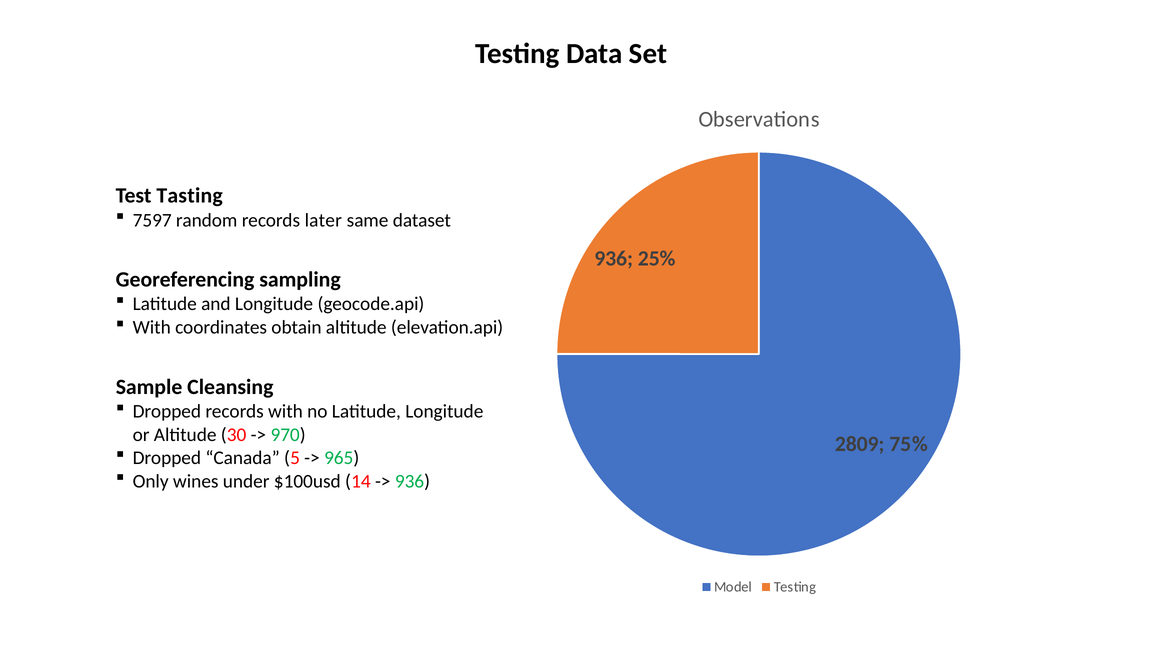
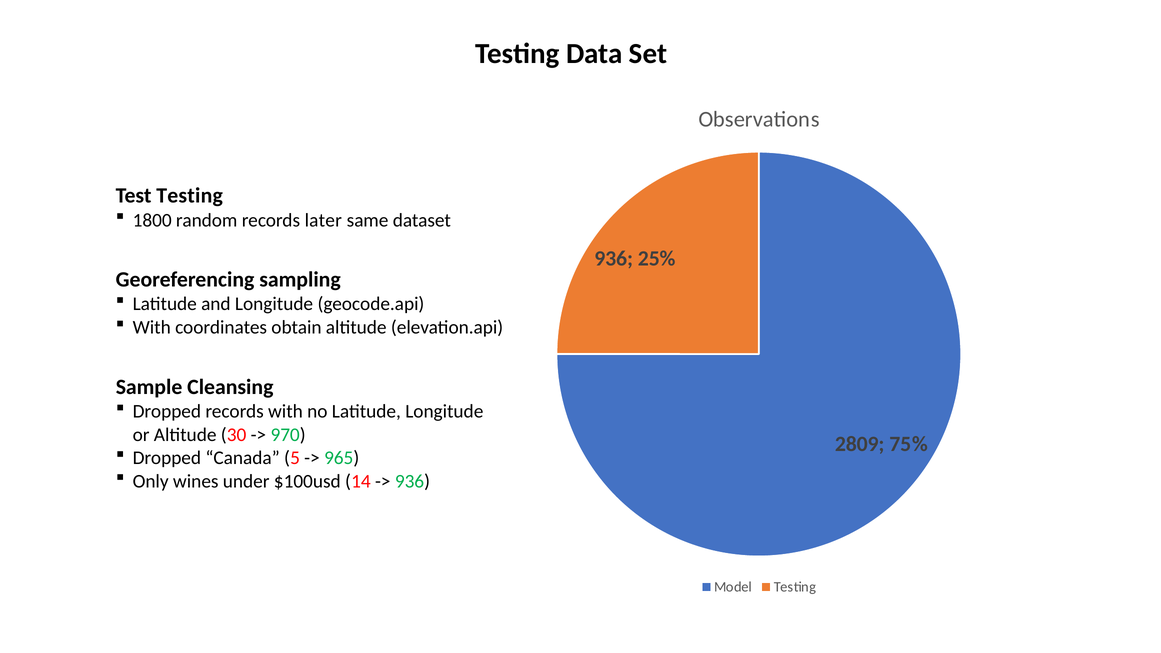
Test Tasting: Tasting -> Testing
7597: 7597 -> 1800
